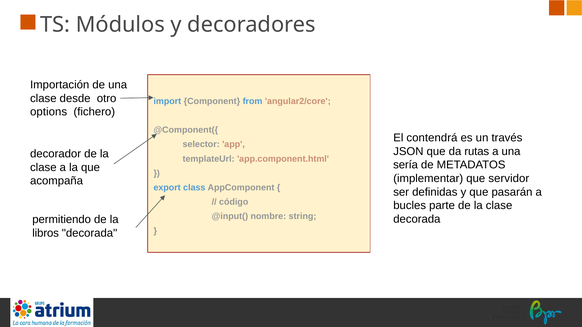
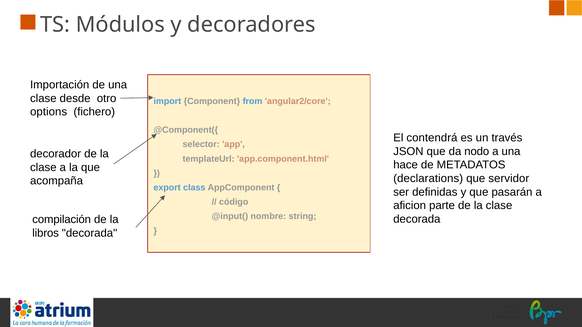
rutas: rutas -> nodo
sería: sería -> hace
implementar: implementar -> declarations
bucles: bucles -> aficion
permitiendo: permitiendo -> compilación
